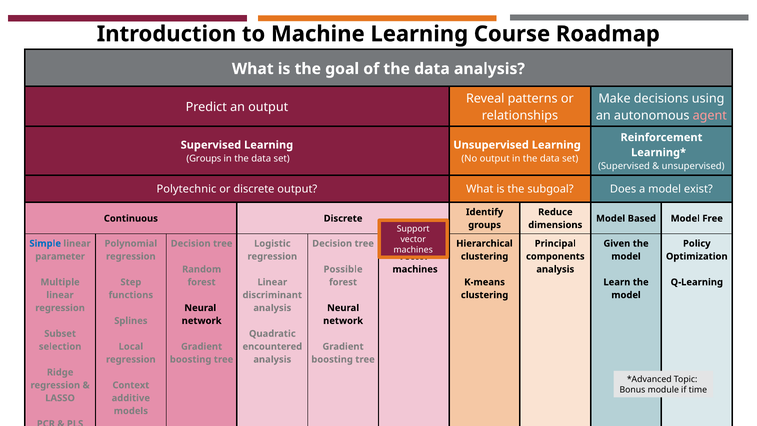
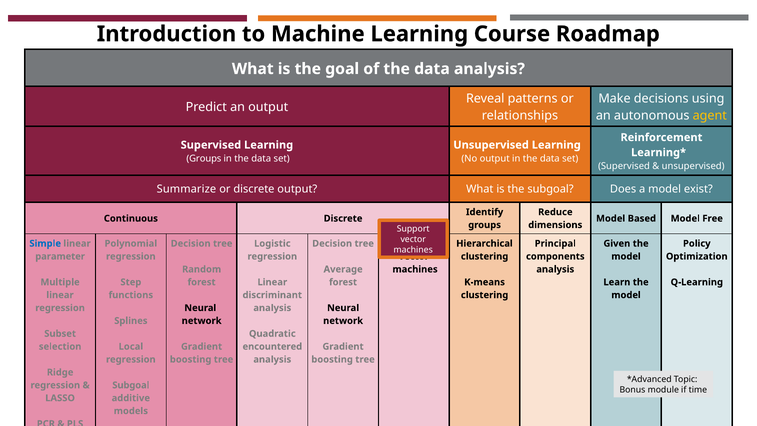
agent colour: pink -> yellow
Polytechnic: Polytechnic -> Summarize
Possible: Possible -> Average
Context at (131, 385): Context -> Subgoal
